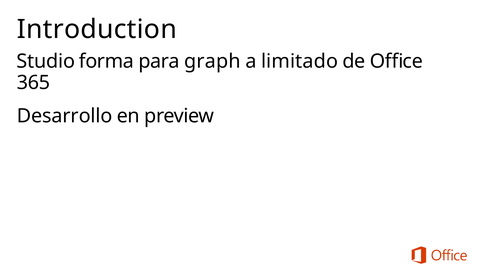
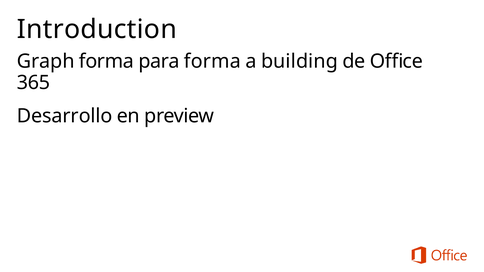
Studio: Studio -> Graph
para graph: graph -> forma
limitado: limitado -> building
